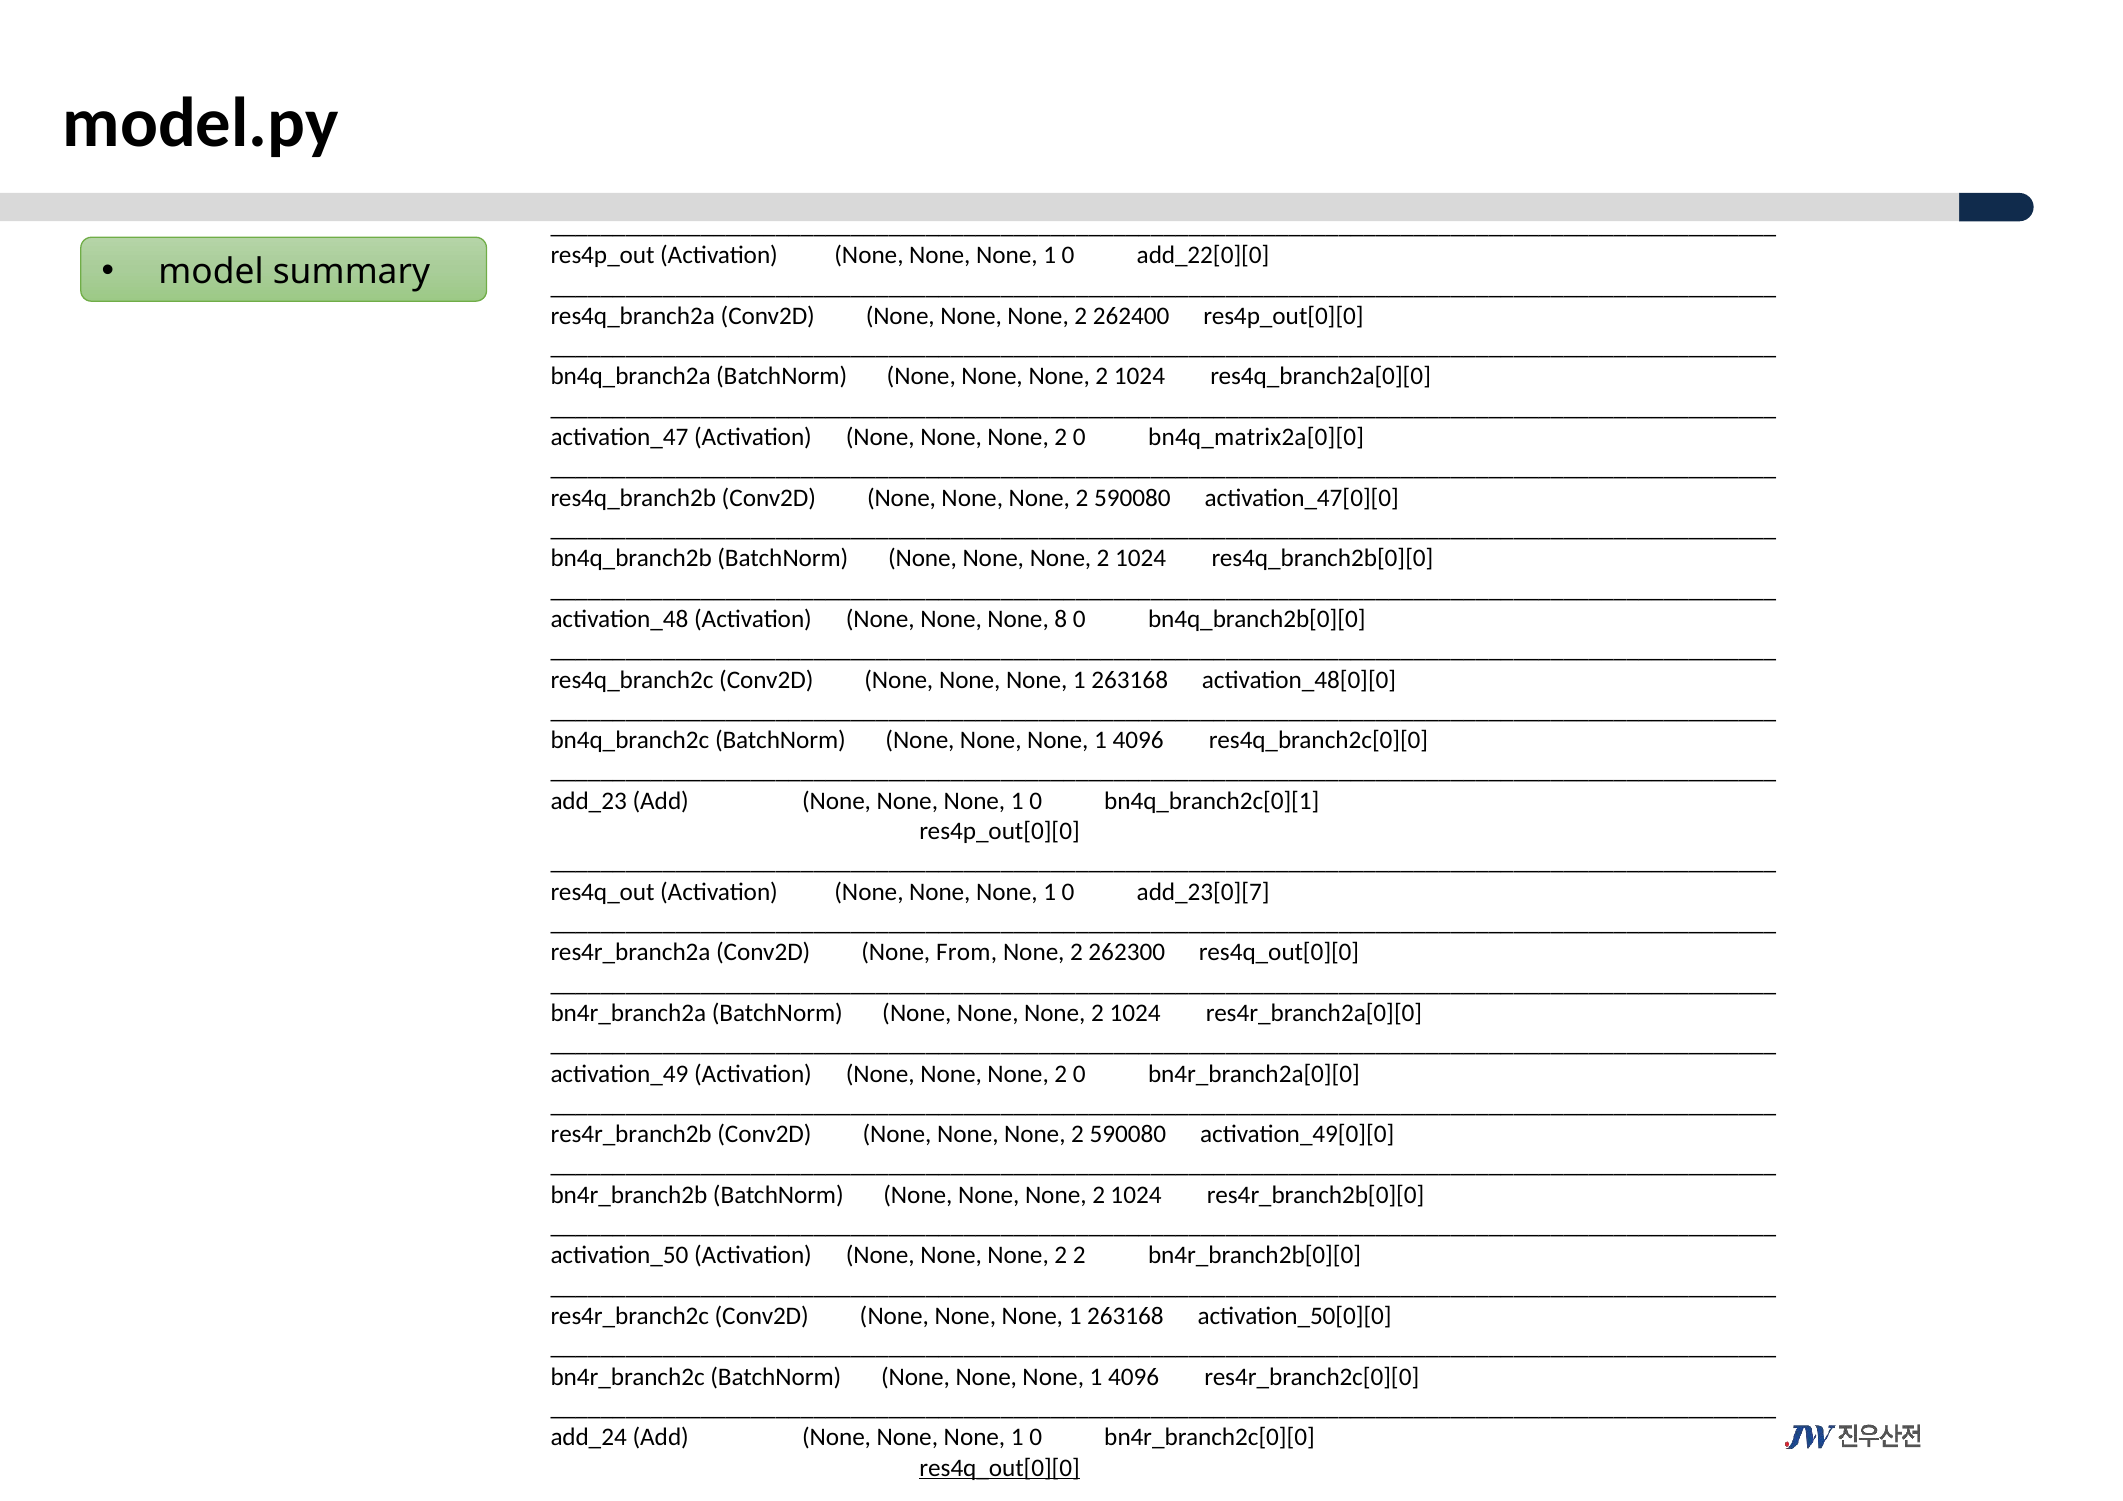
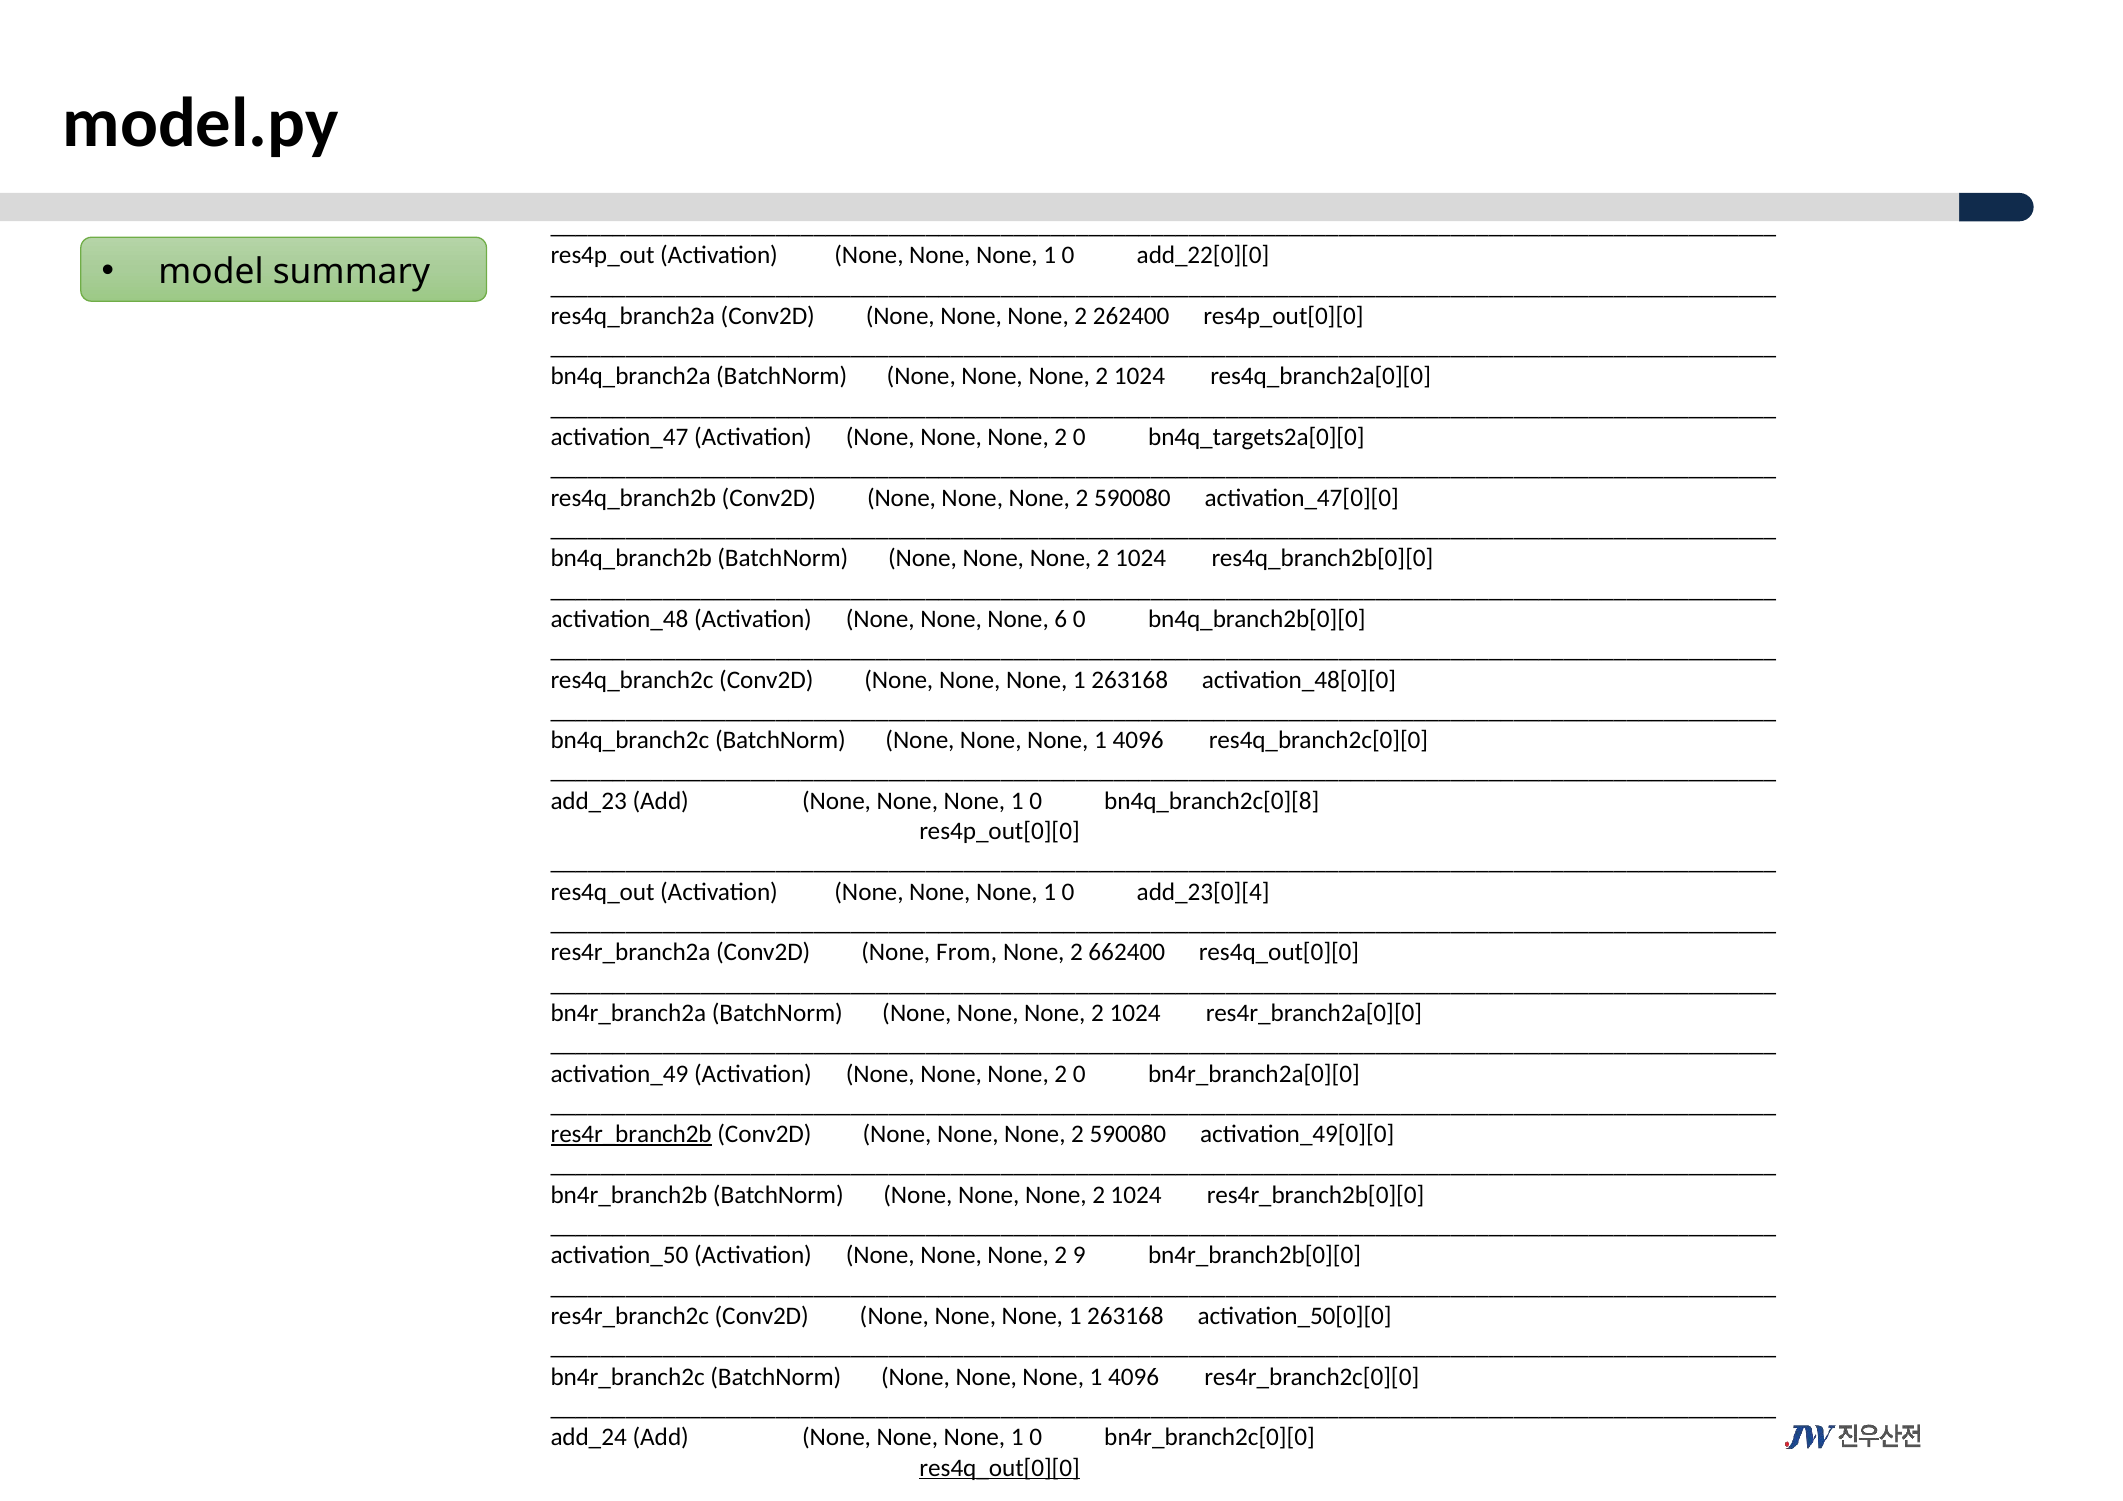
bn4q_matrix2a[0][0: bn4q_matrix2a[0][0 -> bn4q_targets2a[0][0
8: 8 -> 6
bn4q_branch2c[0][1: bn4q_branch2c[0][1 -> bn4q_branch2c[0][8
add_23[0][7: add_23[0][7 -> add_23[0][4
262300: 262300 -> 662400
res4r_branch2b underline: none -> present
2 2: 2 -> 9
